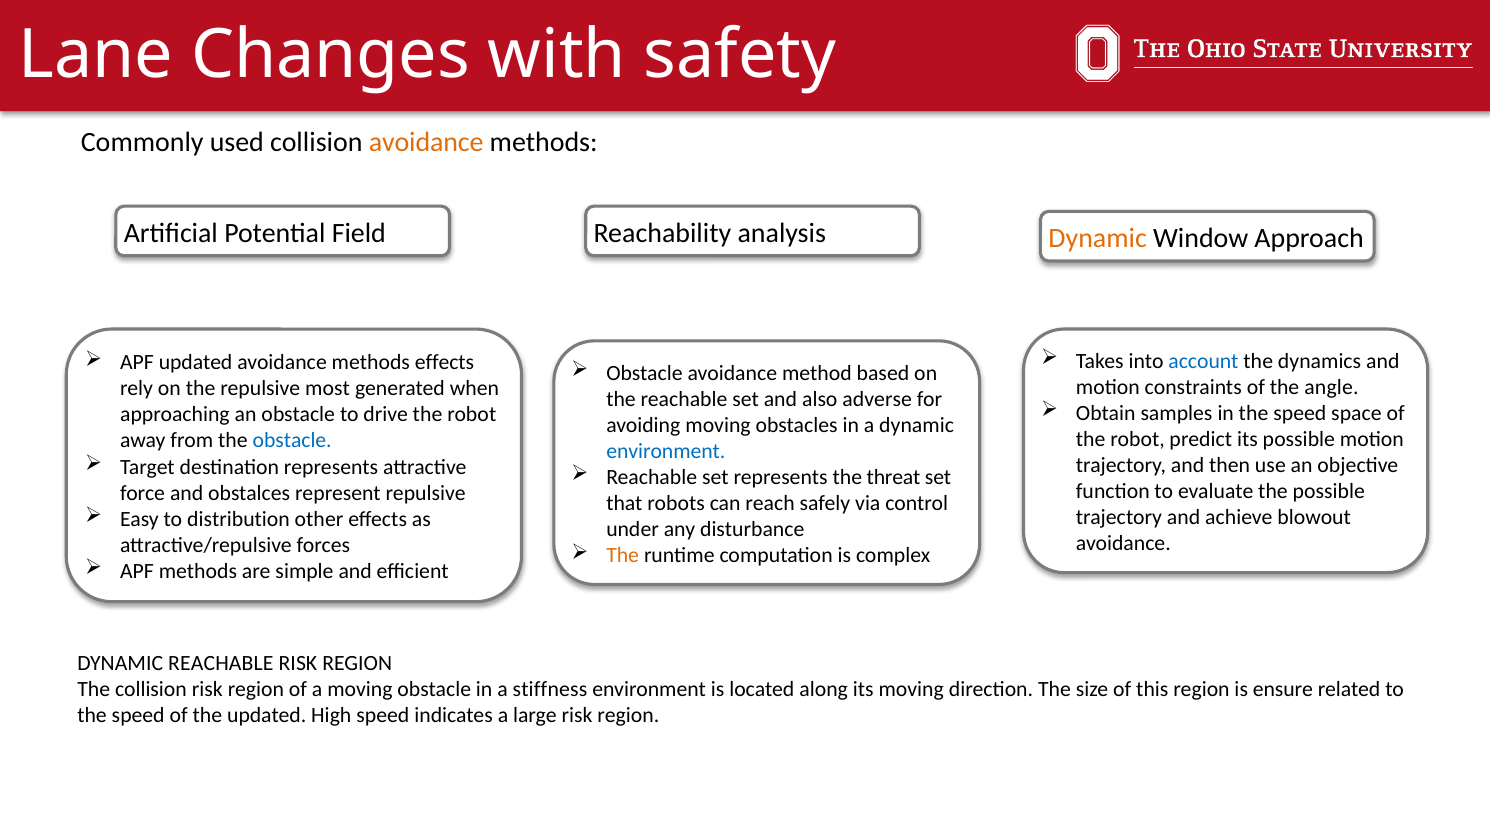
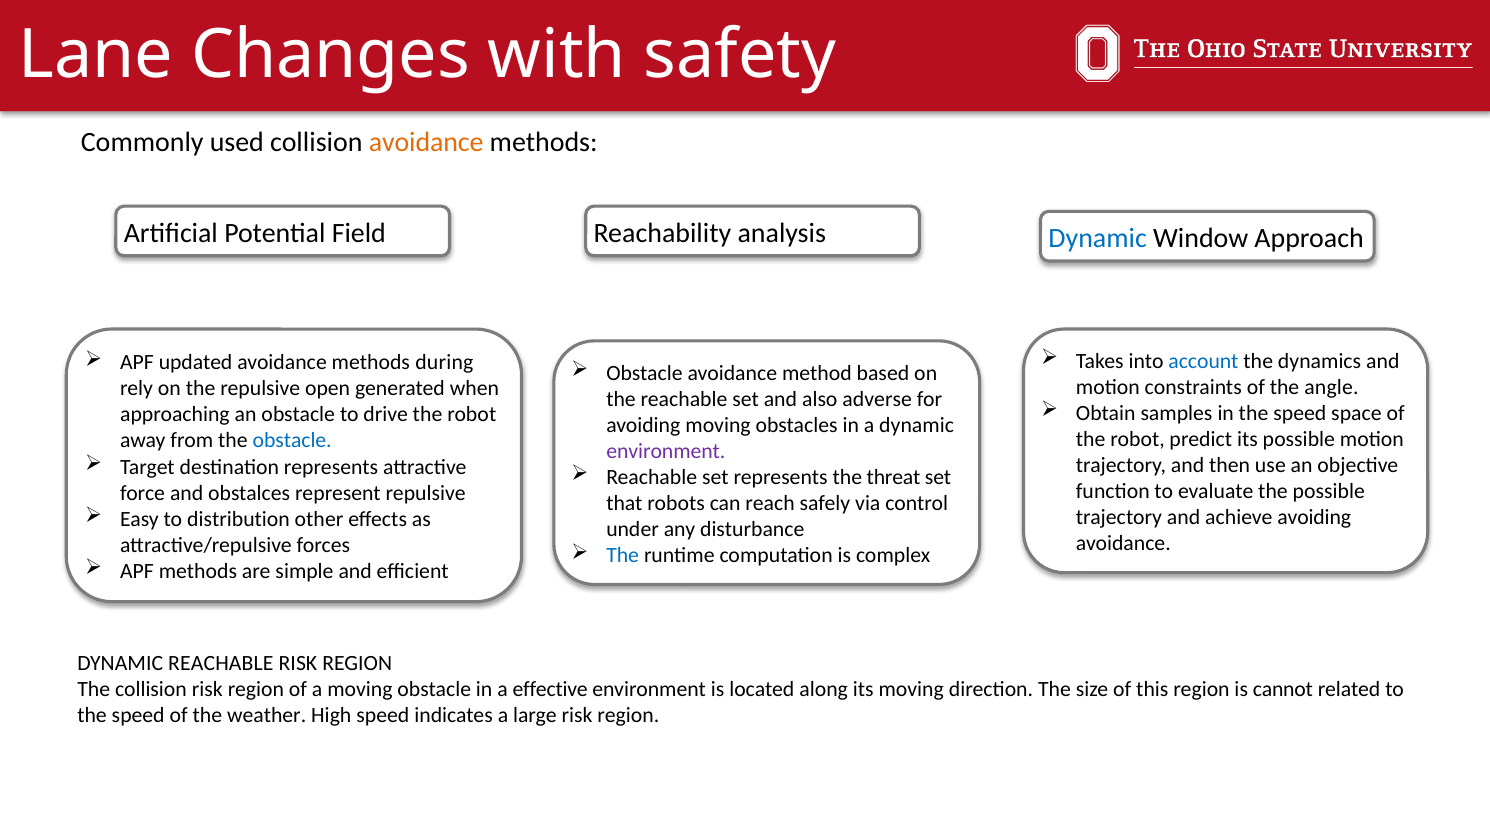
Dynamic at (1098, 238) colour: orange -> blue
methods effects: effects -> during
most: most -> open
environment at (666, 451) colour: blue -> purple
achieve blowout: blowout -> avoiding
The at (623, 556) colour: orange -> blue
stiffness: stiffness -> effective
ensure: ensure -> cannot
the updated: updated -> weather
